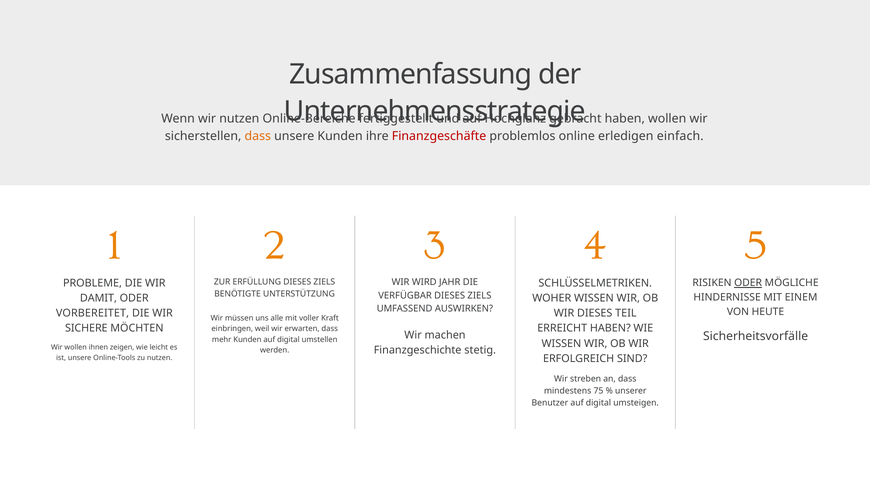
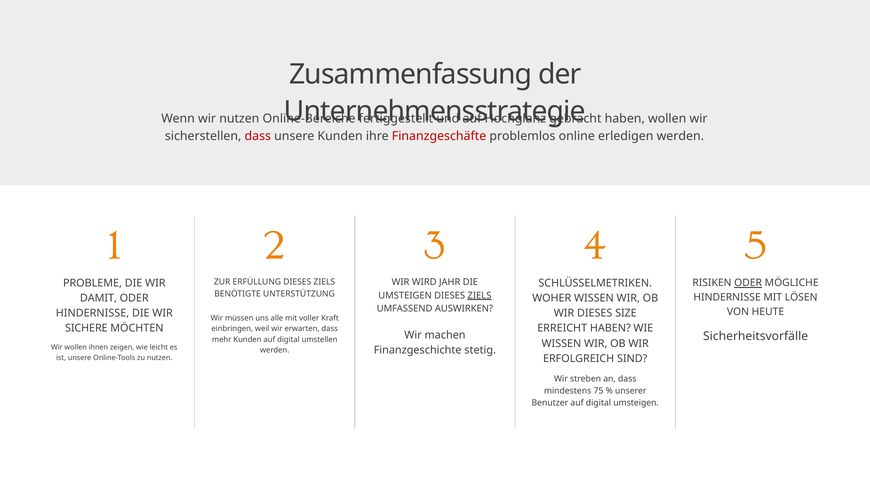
dass at (258, 136) colour: orange -> red
erledigen einfach: einfach -> werden
VERFÜGBAR at (405, 296): VERFÜGBAR -> UMSTEIGEN
ZIELS at (479, 296) underline: none -> present
EINEM: EINEM -> LÖSEN
VORBEREITET at (92, 314): VORBEREITET -> HINDERNISSE
TEIL: TEIL -> SIZE
